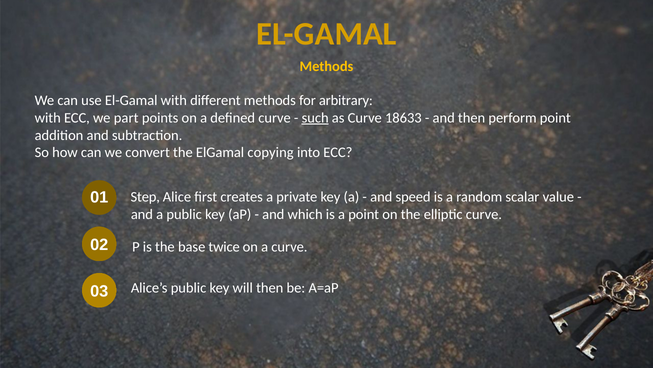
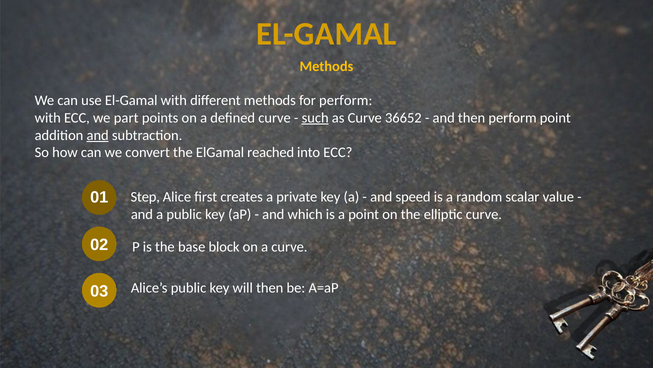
for arbitrary: arbitrary -> perform
18633: 18633 -> 36652
and at (98, 135) underline: none -> present
copying: copying -> reached
twice: twice -> block
